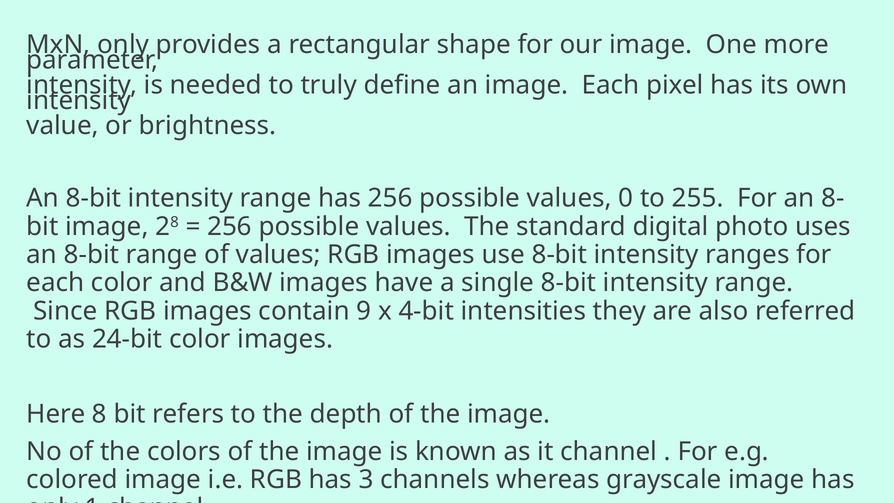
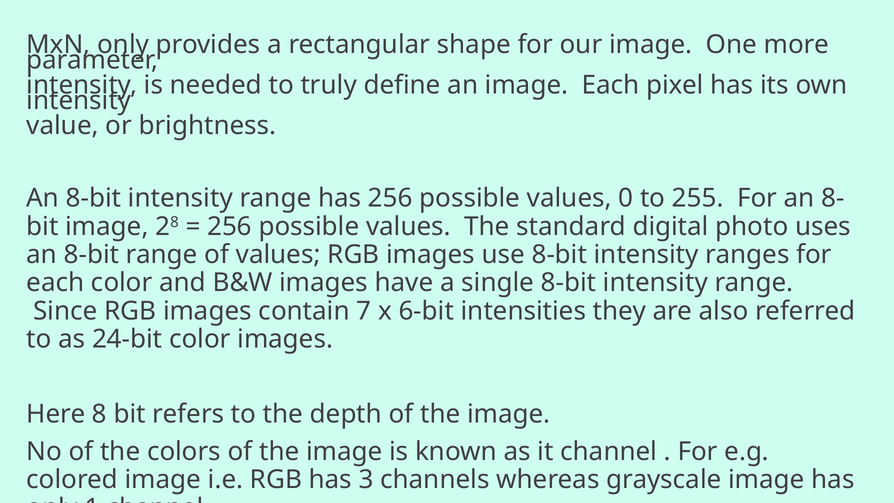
9: 9 -> 7
4-bit: 4-bit -> 6-bit
